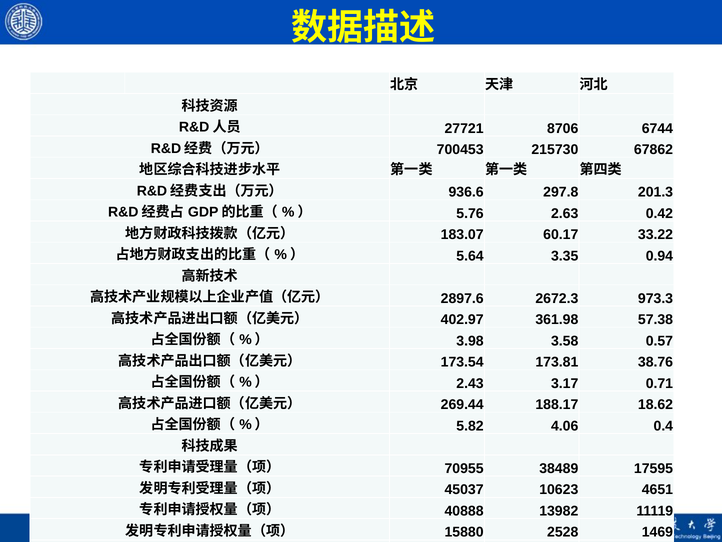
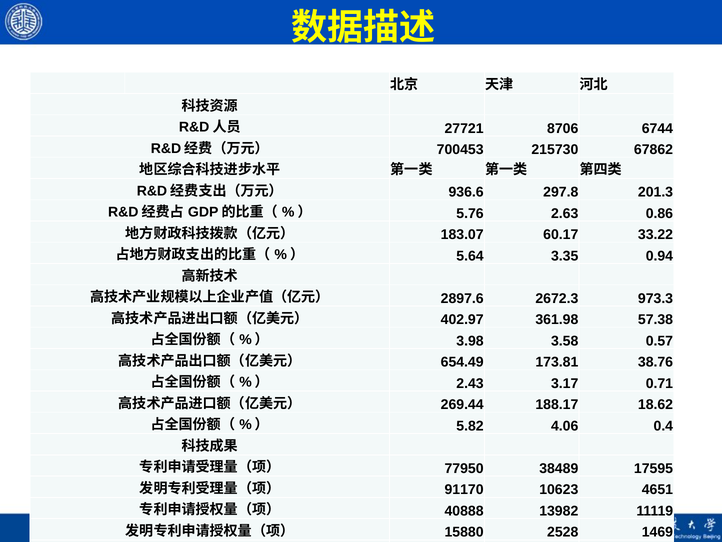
0.42: 0.42 -> 0.86
173.54: 173.54 -> 654.49
70955: 70955 -> 77950
45037: 45037 -> 91170
